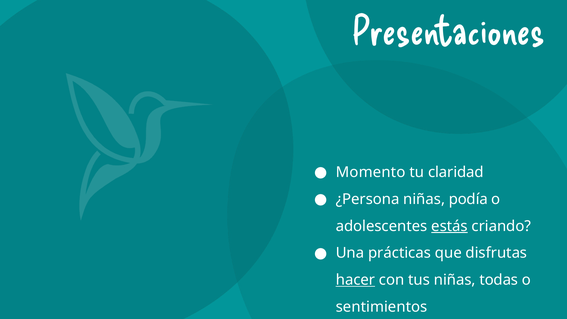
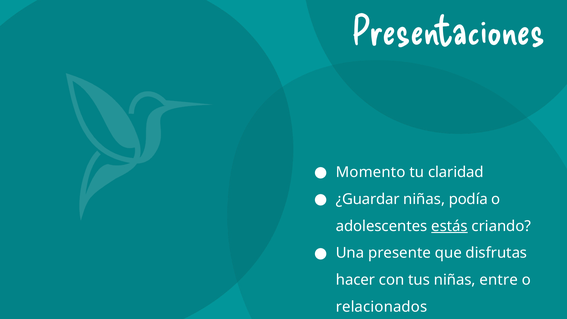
¿Persona: ¿Persona -> ¿Guardar
prácticas: prácticas -> presente
hacer underline: present -> none
todas: todas -> entre
sentimientos: sentimientos -> relacionados
